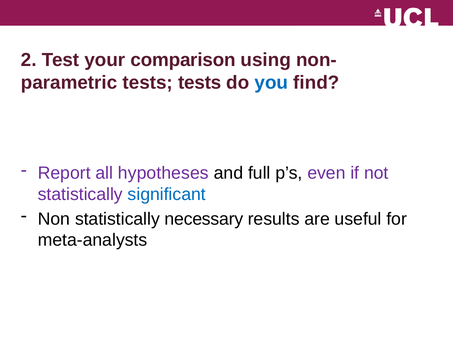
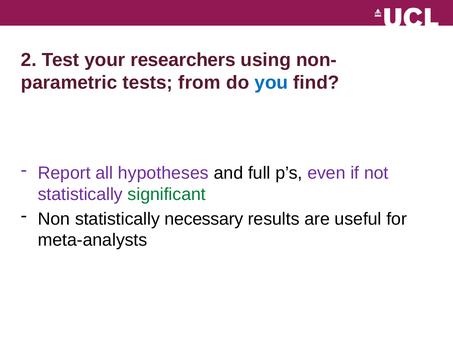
comparison: comparison -> researchers
tests tests: tests -> from
significant colour: blue -> green
